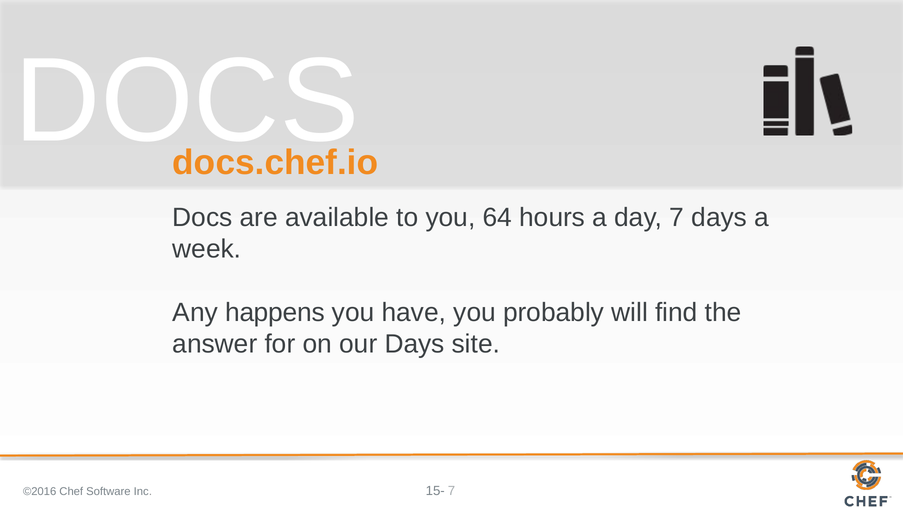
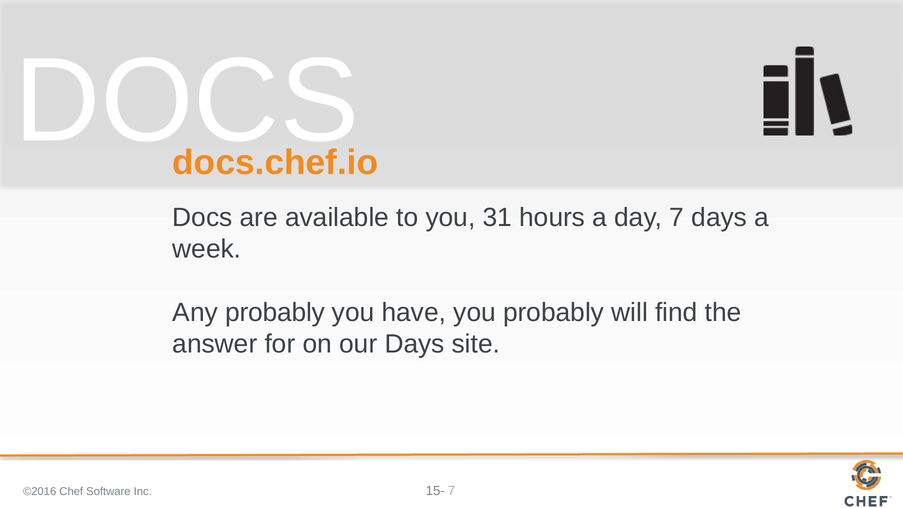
64: 64 -> 31
Any happens: happens -> probably
